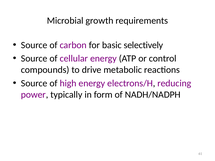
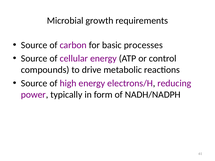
selectively: selectively -> processes
